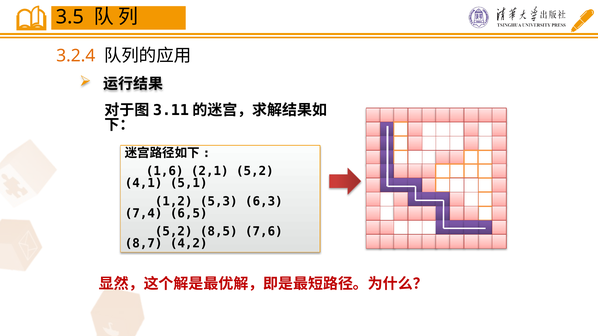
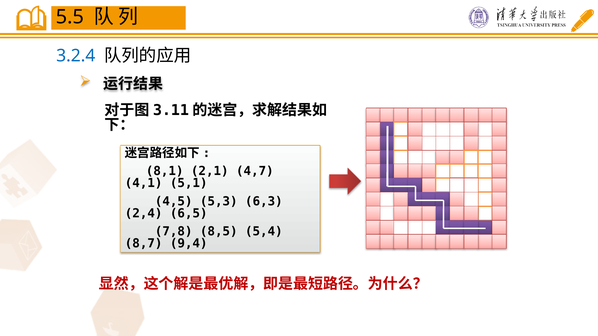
3.5: 3.5 -> 5.5
3.2.4 colour: orange -> blue
1,6: 1,6 -> 8,1
2,1 5,2: 5,2 -> 4,7
1,2: 1,2 -> 4,5
7,4: 7,4 -> 2,4
5,2 at (174, 232): 5,2 -> 7,8
7,6: 7,6 -> 5,4
4,2: 4,2 -> 9,4
